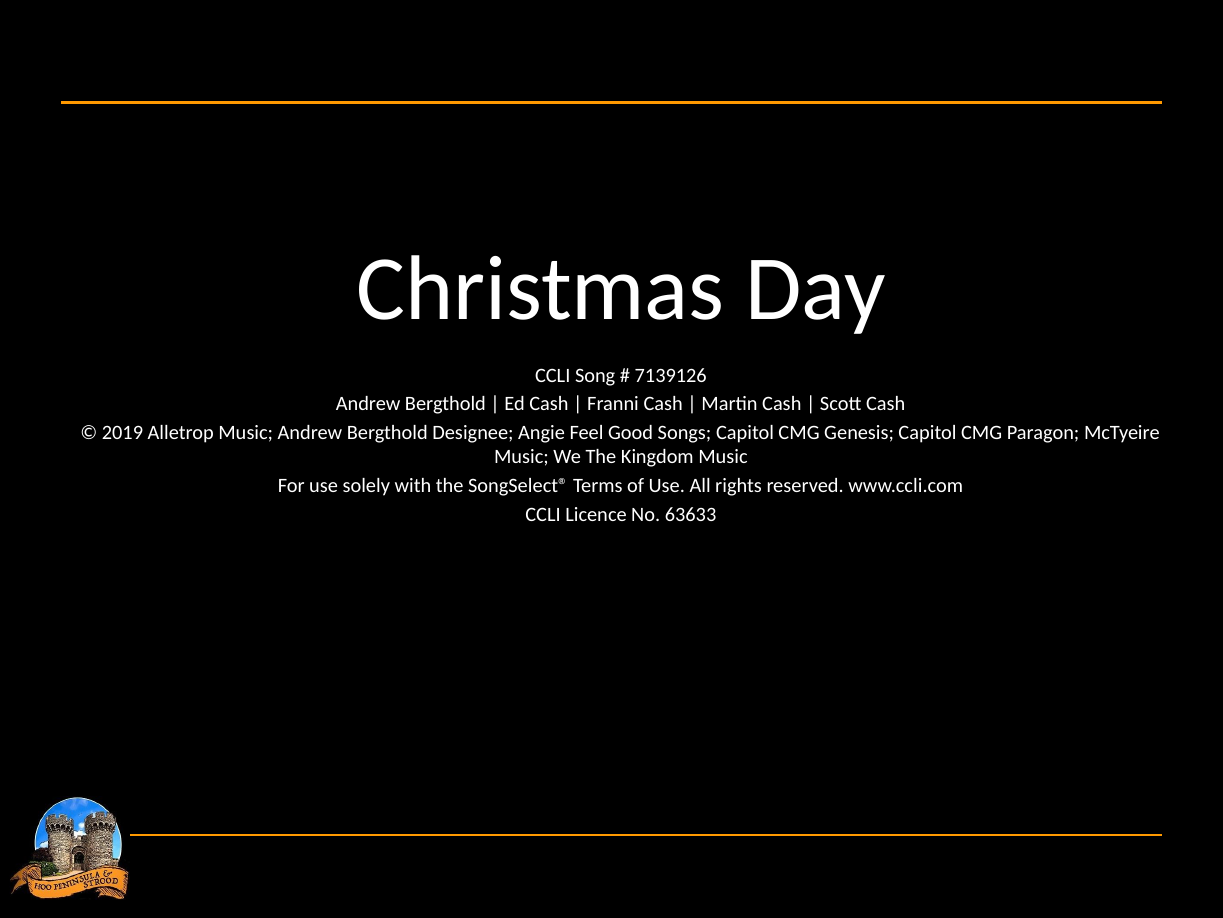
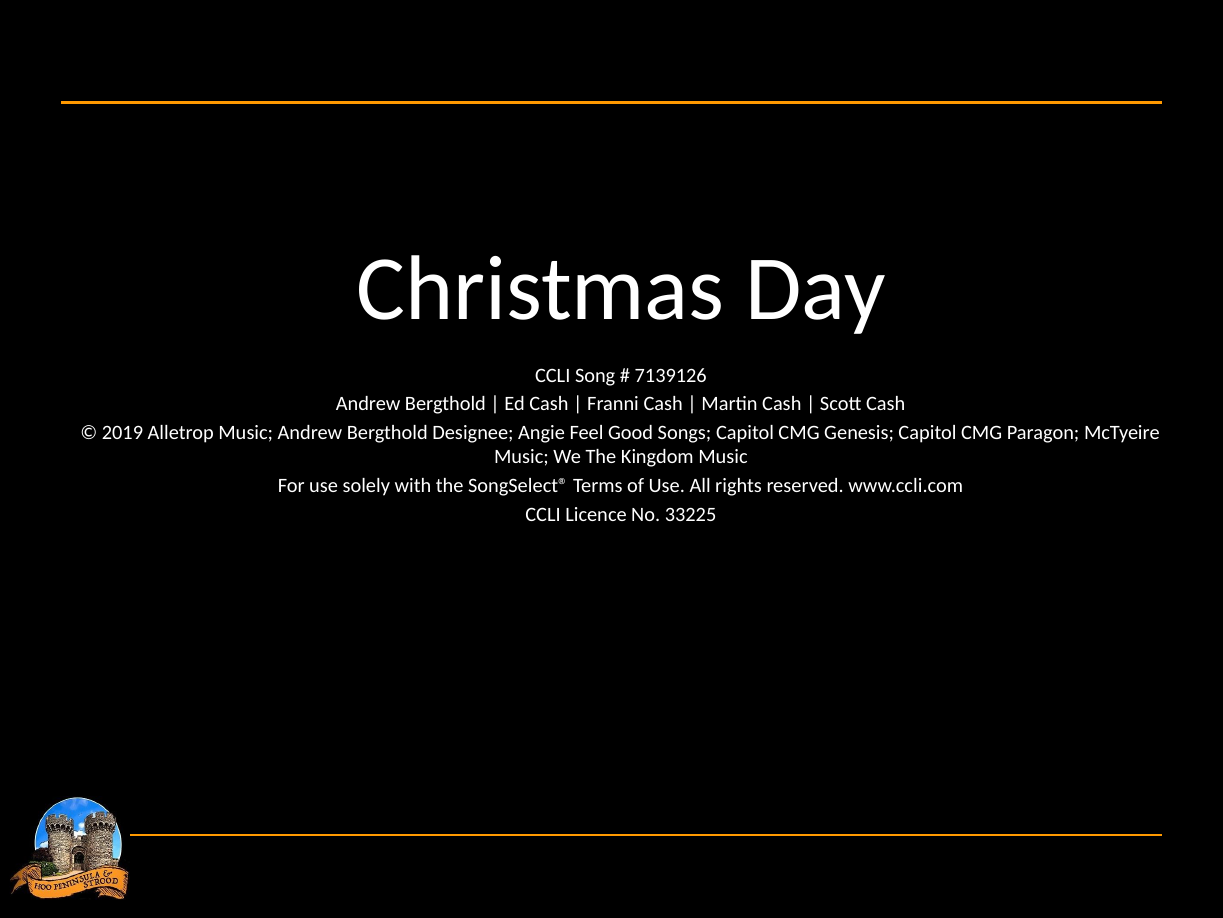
63633: 63633 -> 33225
